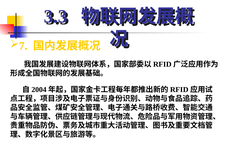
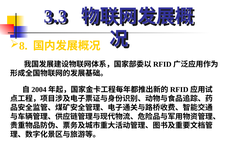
7: 7 -> 8
